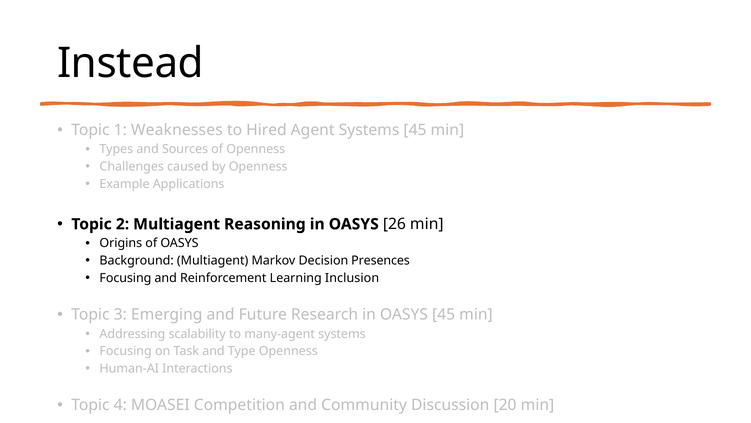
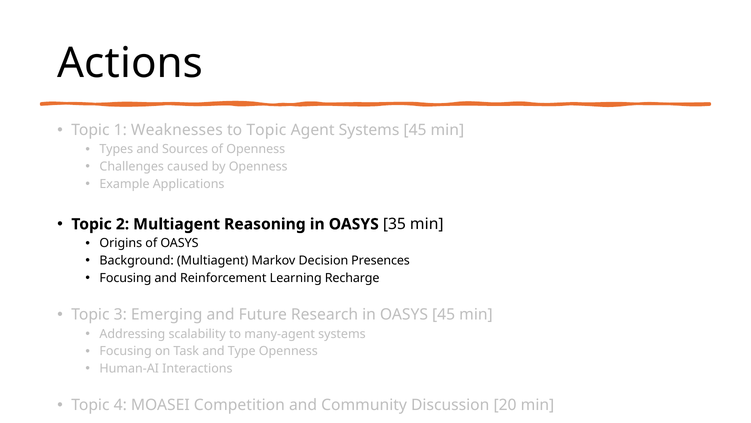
Instead: Instead -> Actions
to Hired: Hired -> Topic
26: 26 -> 35
Inclusion: Inclusion -> Recharge
